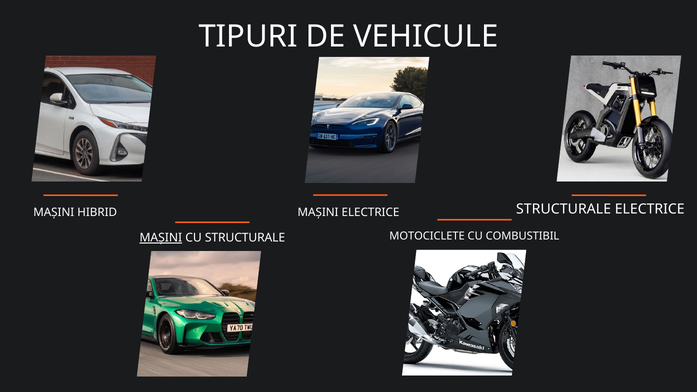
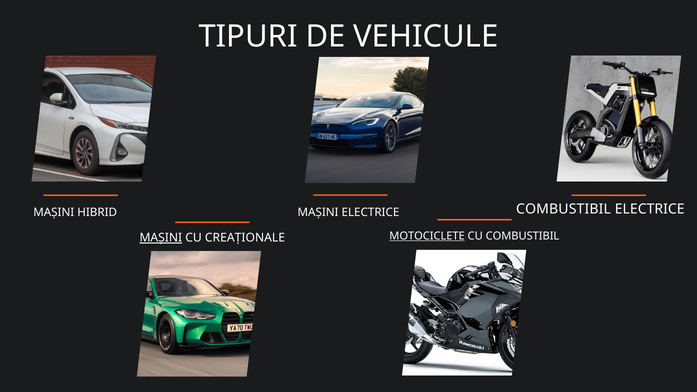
ELECTRICE STRUCTURALE: STRUCTURALE -> COMBUSTIBIL
MOTOCICLETE underline: none -> present
CU STRUCTURALE: STRUCTURALE -> CREAȚIONALE
